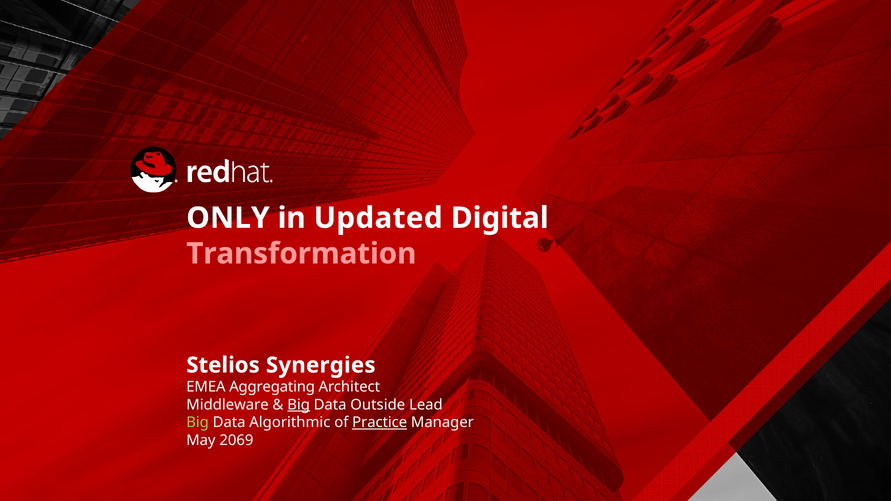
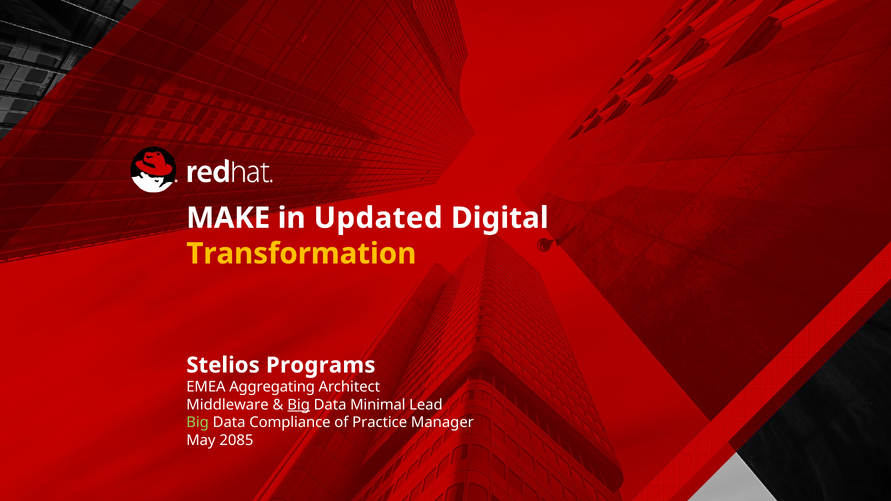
ONLY: ONLY -> MAKE
Transformation colour: pink -> yellow
Synergies: Synergies -> Programs
Outside: Outside -> Minimal
Algorithmic: Algorithmic -> Compliance
Practice underline: present -> none
2069: 2069 -> 2085
